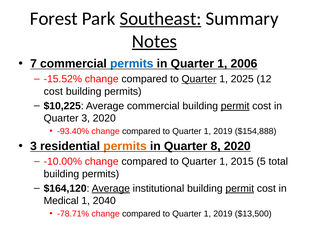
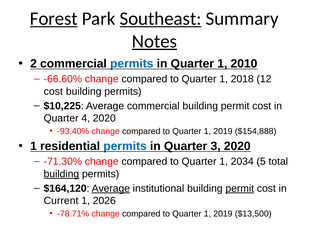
Forest underline: none -> present
7: 7 -> 2
2006: 2006 -> 2010
-15.52%: -15.52% -> -66.60%
Quarter at (199, 79) underline: present -> none
2025: 2025 -> 2018
permit at (235, 106) underline: present -> none
Quarter 3: 3 -> 4
3 at (33, 146): 3 -> 1
permits at (125, 146) colour: orange -> blue
8: 8 -> 3
-10.00%: -10.00% -> -71.30%
2015: 2015 -> 2034
building at (61, 174) underline: none -> present
Medical: Medical -> Current
2040: 2040 -> 2026
